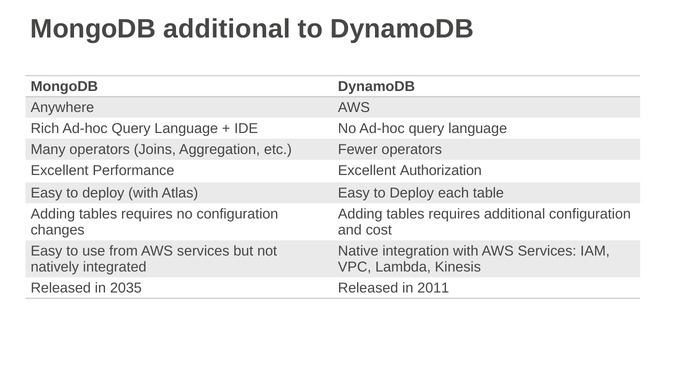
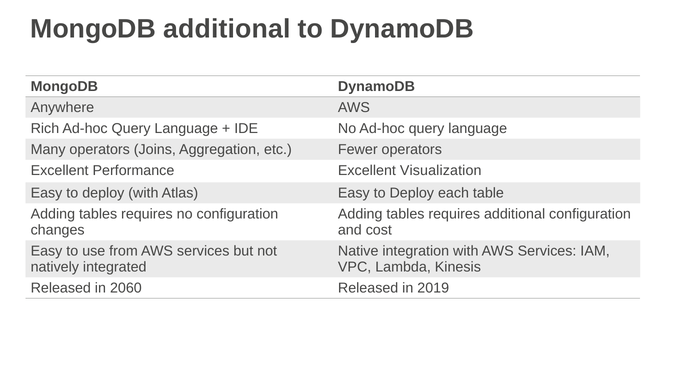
Authorization: Authorization -> Visualization
2035: 2035 -> 2060
2011: 2011 -> 2019
